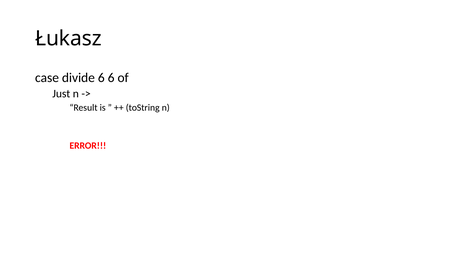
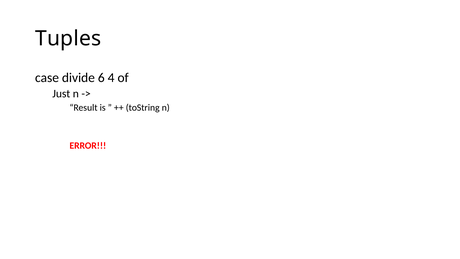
Łukasz: Łukasz -> Tuples
6 6: 6 -> 4
